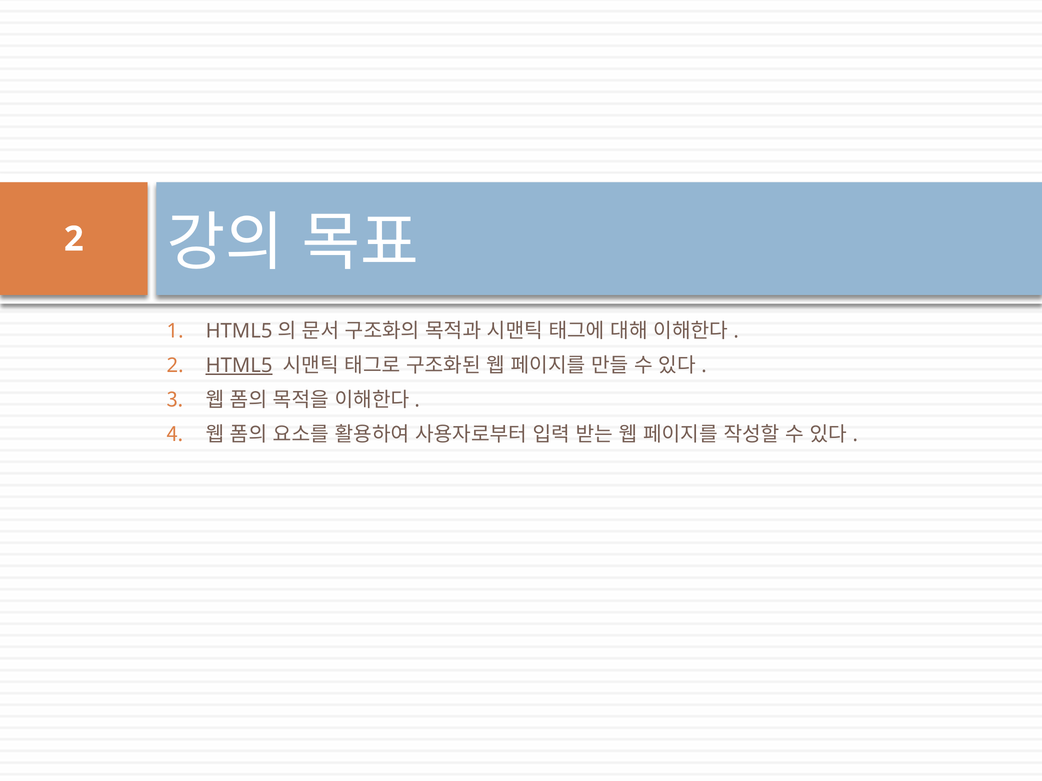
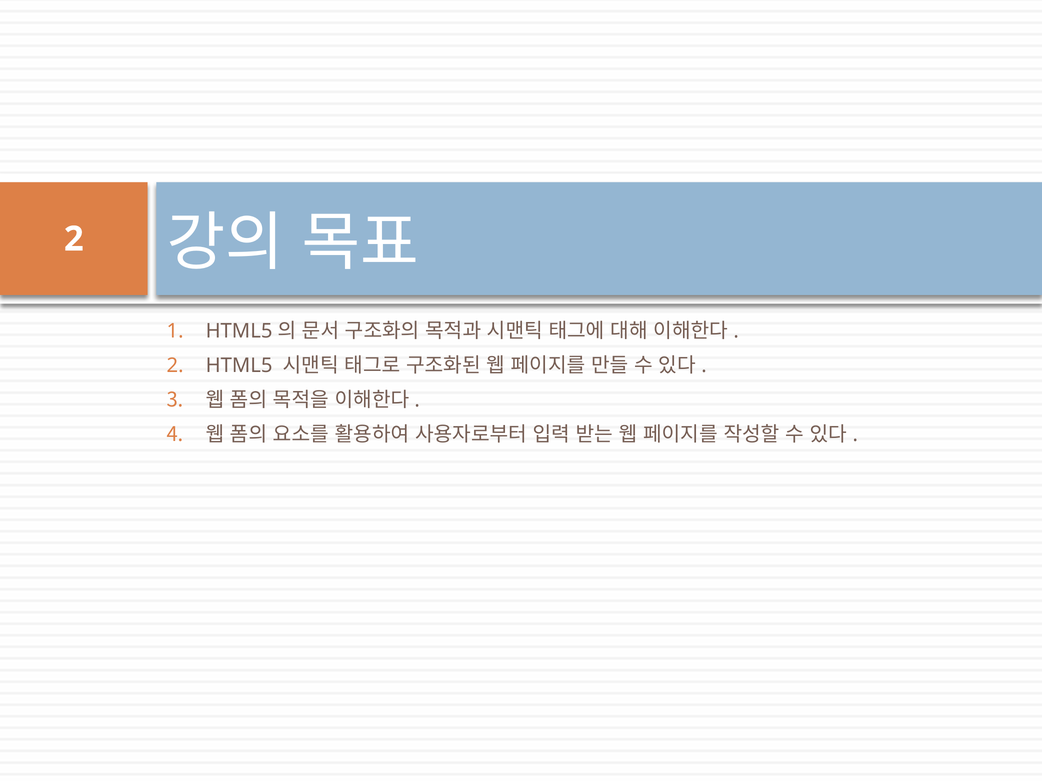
HTML5 underline: present -> none
